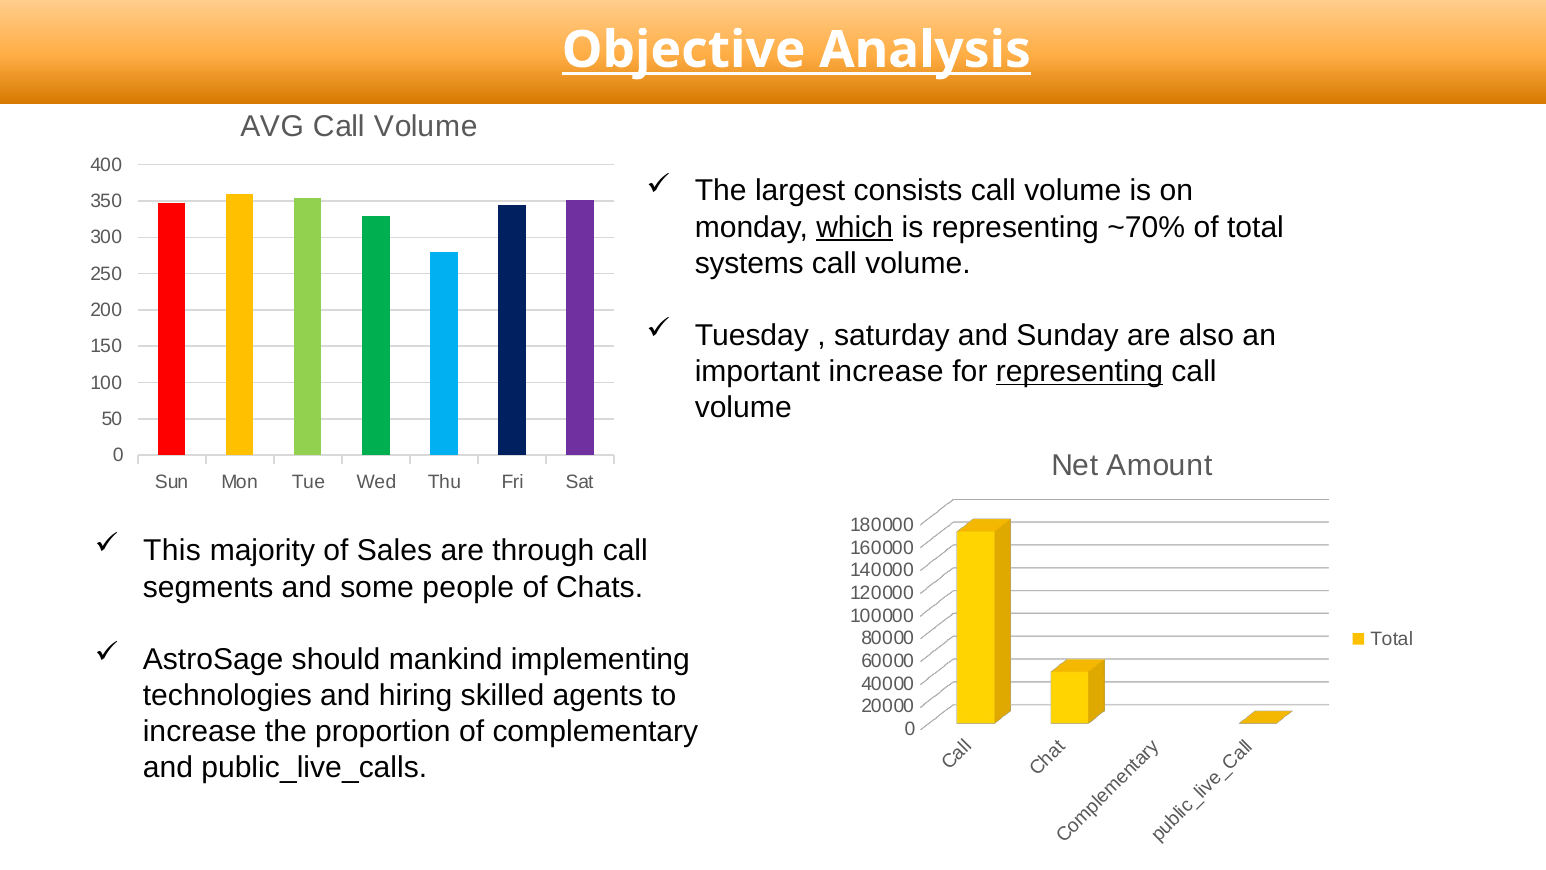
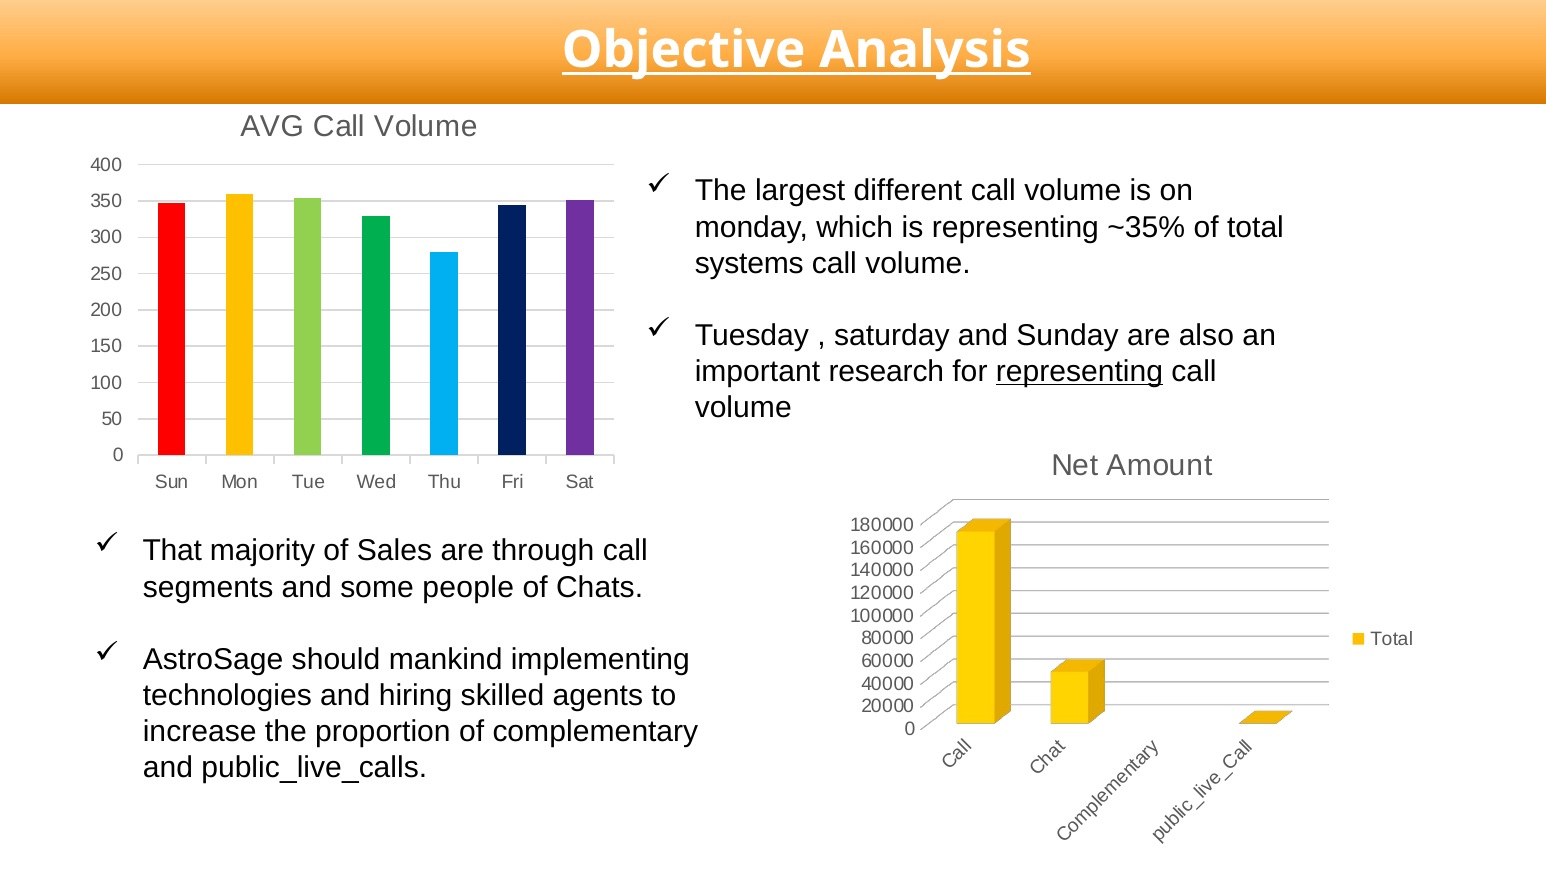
consists: consists -> different
which underline: present -> none
~70%: ~70% -> ~35%
important increase: increase -> research
This: This -> That
